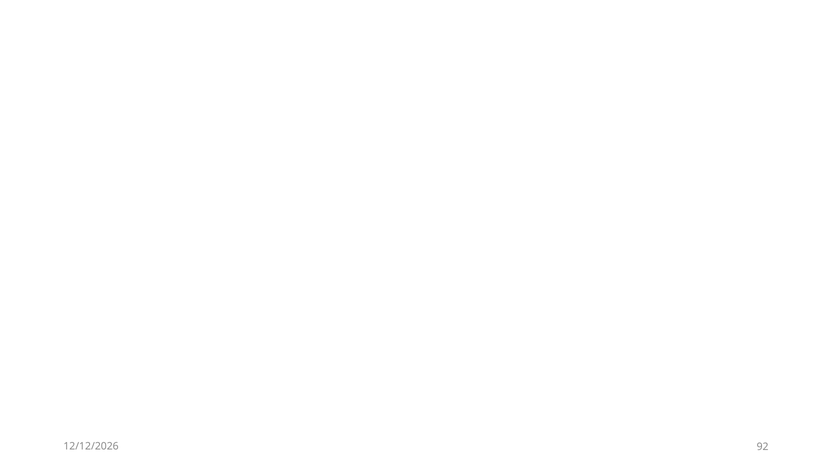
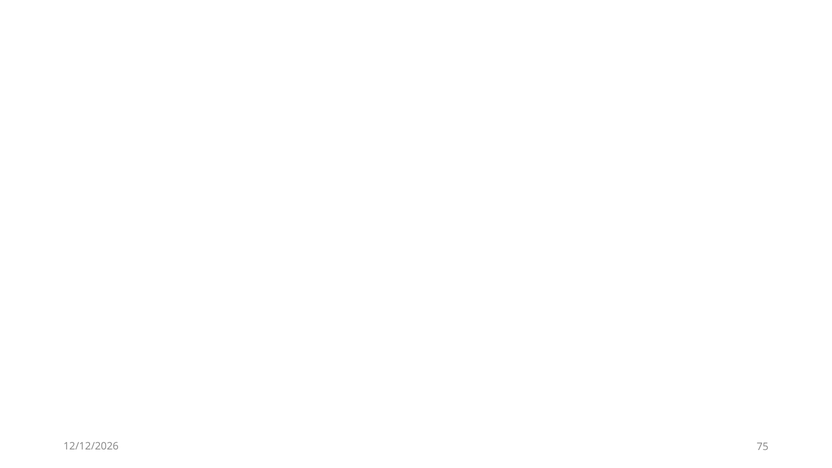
92: 92 -> 75
